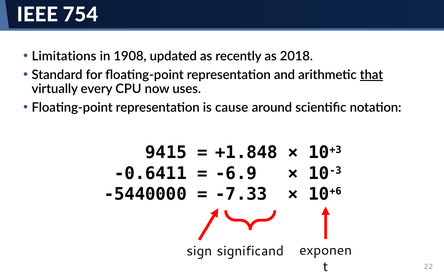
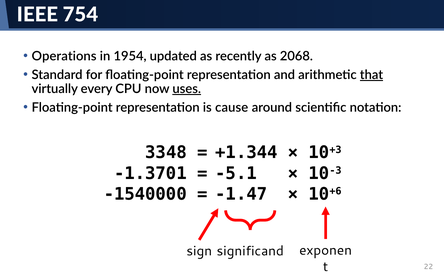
Limitations: Limitations -> Operations
1908: 1908 -> 1954
2018: 2018 -> 2068
uses underline: none -> present
9415: 9415 -> 3348
+1.848: +1.848 -> +1.344
-0.6411: -0.6411 -> -1.3701
-6.9: -6.9 -> -5.1
-5440000: -5440000 -> -1540000
-7.33: -7.33 -> -1.47
